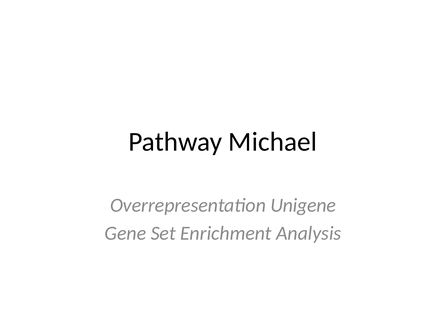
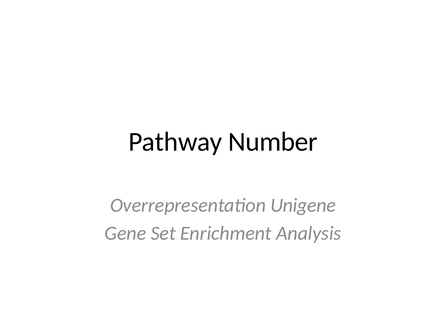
Michael: Michael -> Number
